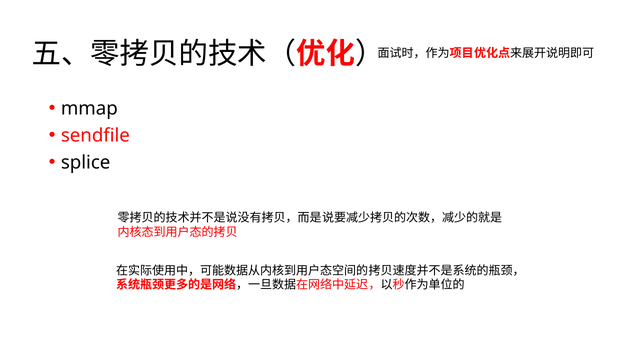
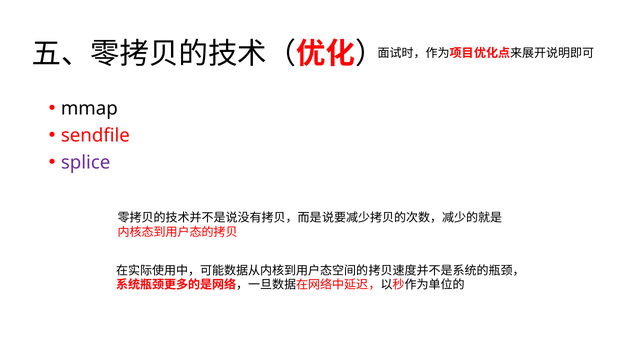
splice colour: black -> purple
